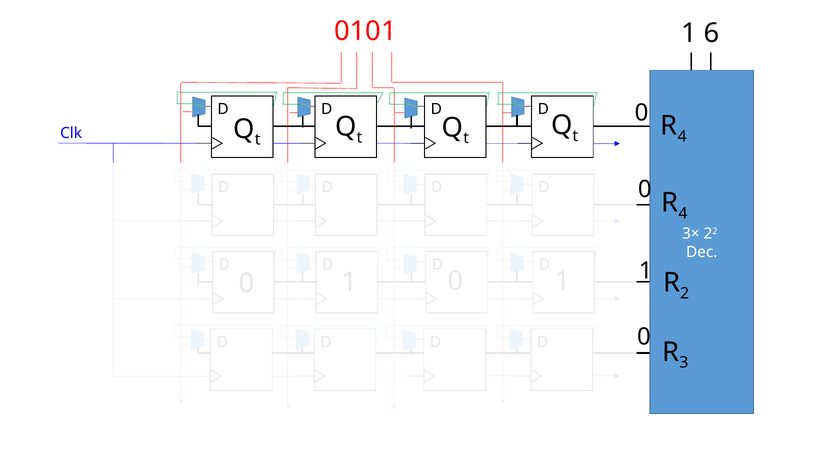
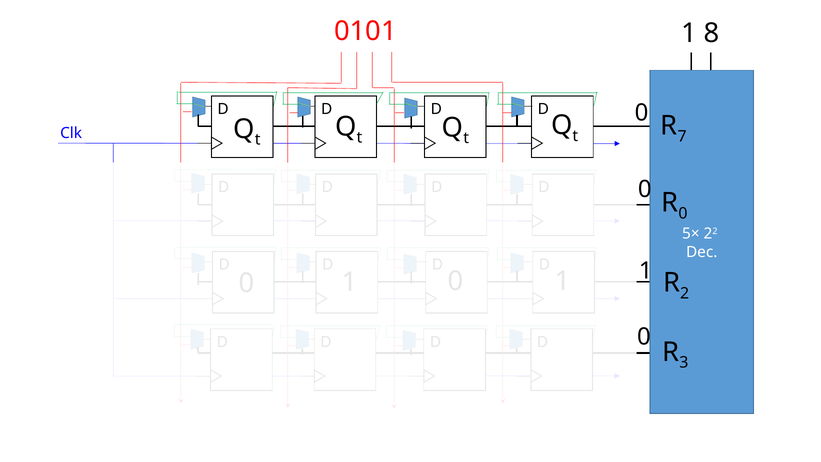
6: 6 -> 8
4 at (682, 136): 4 -> 7
4 at (683, 213): 4 -> 0
3×: 3× -> 5×
